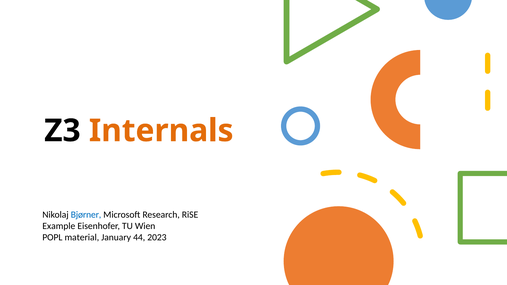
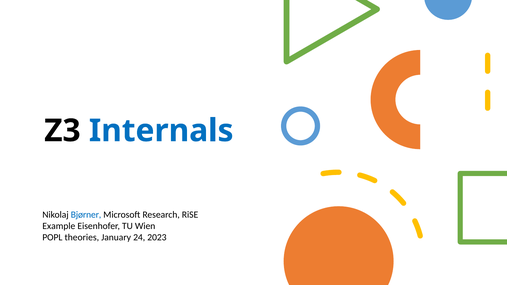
Internals colour: orange -> blue
material: material -> theories
44: 44 -> 24
